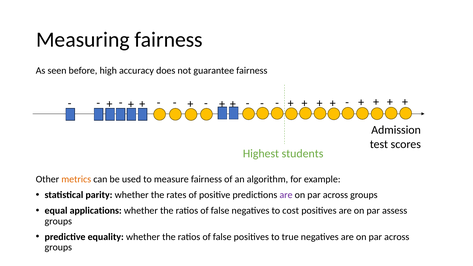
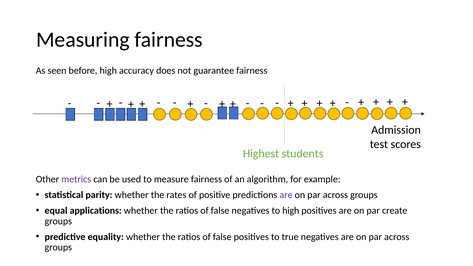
metrics colour: orange -> purple
to cost: cost -> high
assess: assess -> create
